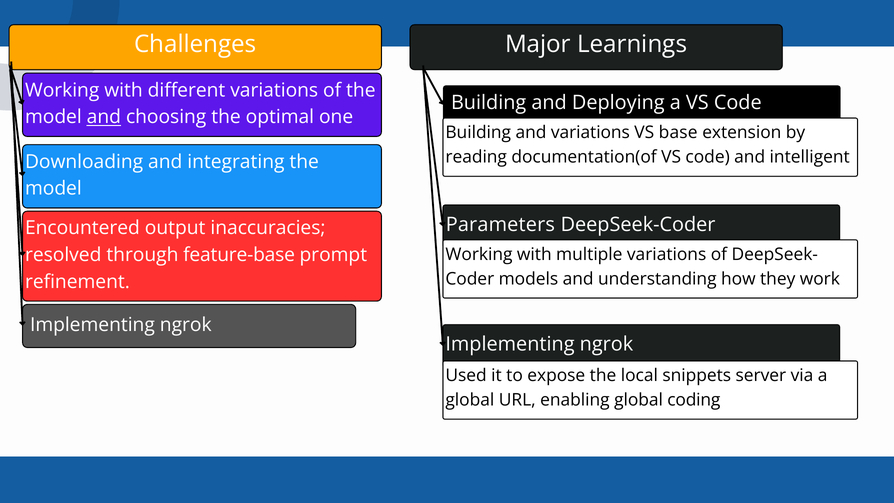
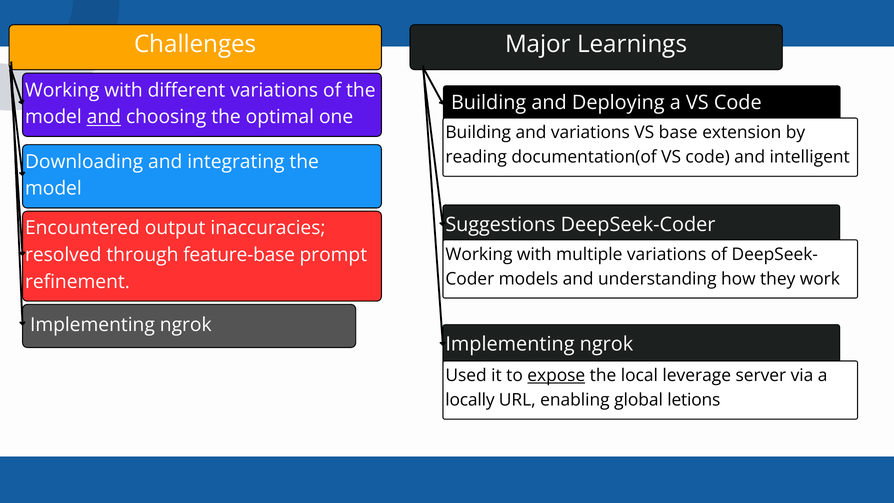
Parameters: Parameters -> Suggestions
expose underline: none -> present
snippets: snippets -> leverage
global at (470, 400): global -> locally
coding: coding -> letions
